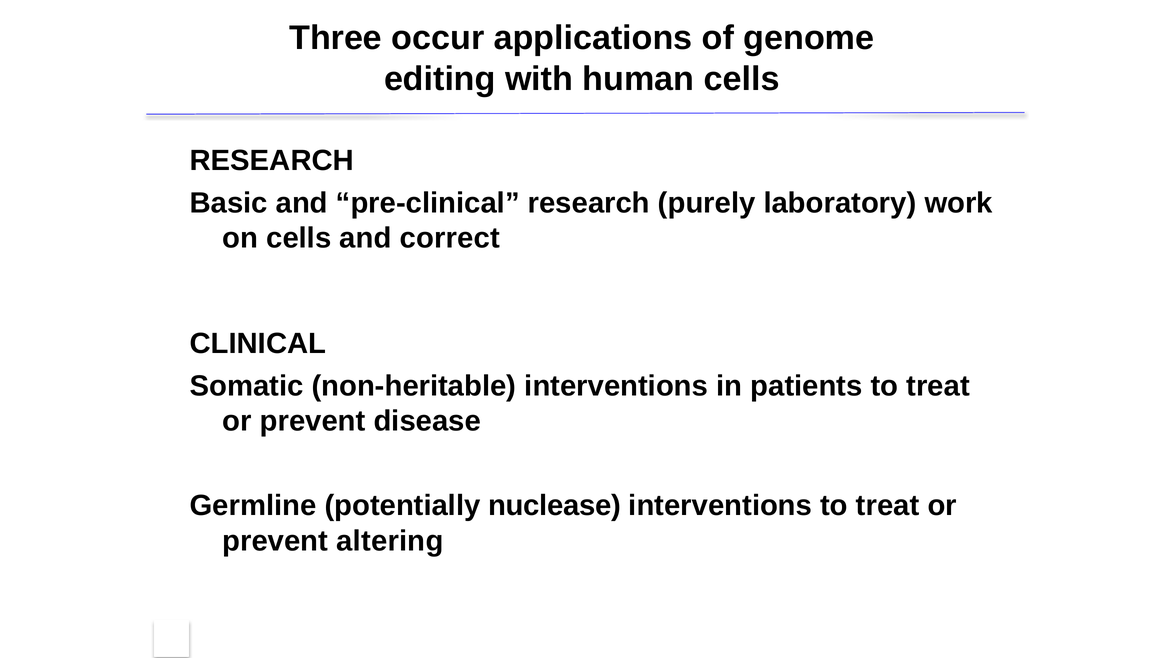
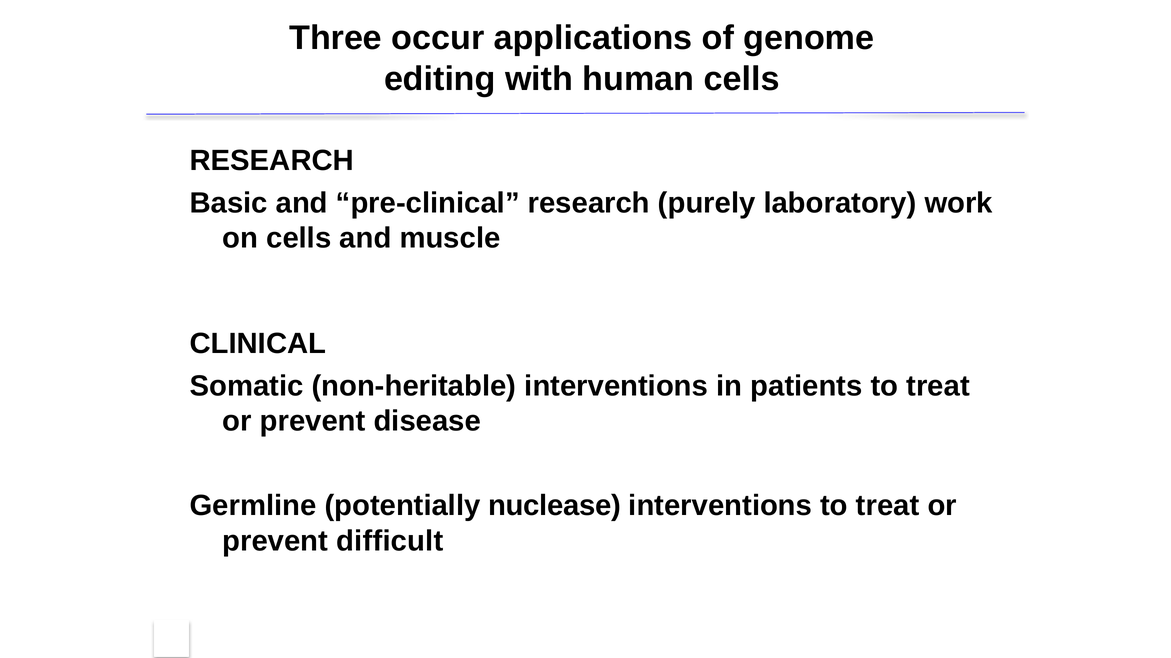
correct: correct -> muscle
altering: altering -> difficult
